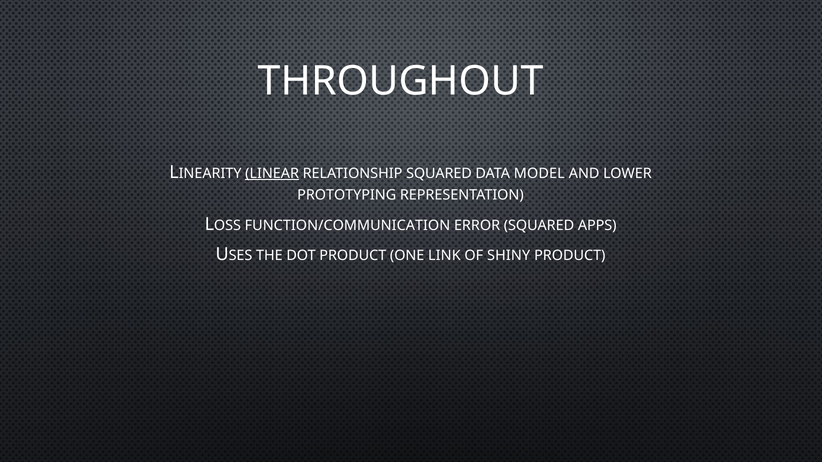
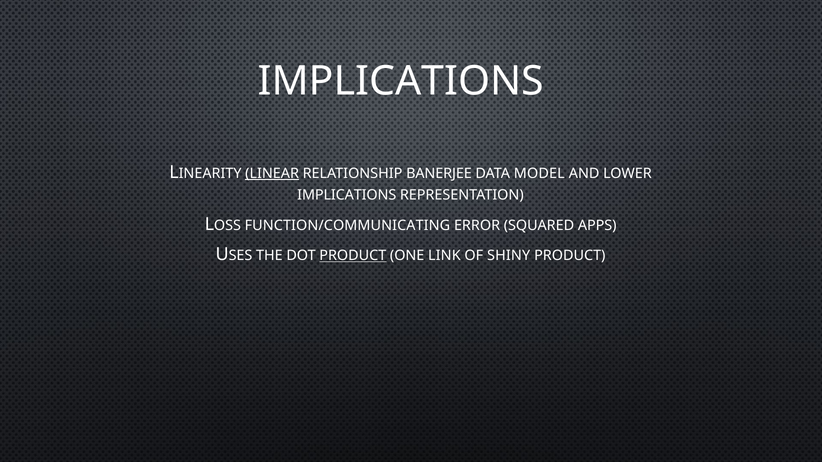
THROUGHOUT at (401, 81): THROUGHOUT -> IMPLICATIONS
RELATIONSHIP SQUARED: SQUARED -> BANERJEE
PROTOTYPING at (347, 195): PROTOTYPING -> IMPLICATIONS
FUNCTION/COMMUNICATION: FUNCTION/COMMUNICATION -> FUNCTION/COMMUNICATING
PRODUCT at (353, 256) underline: none -> present
